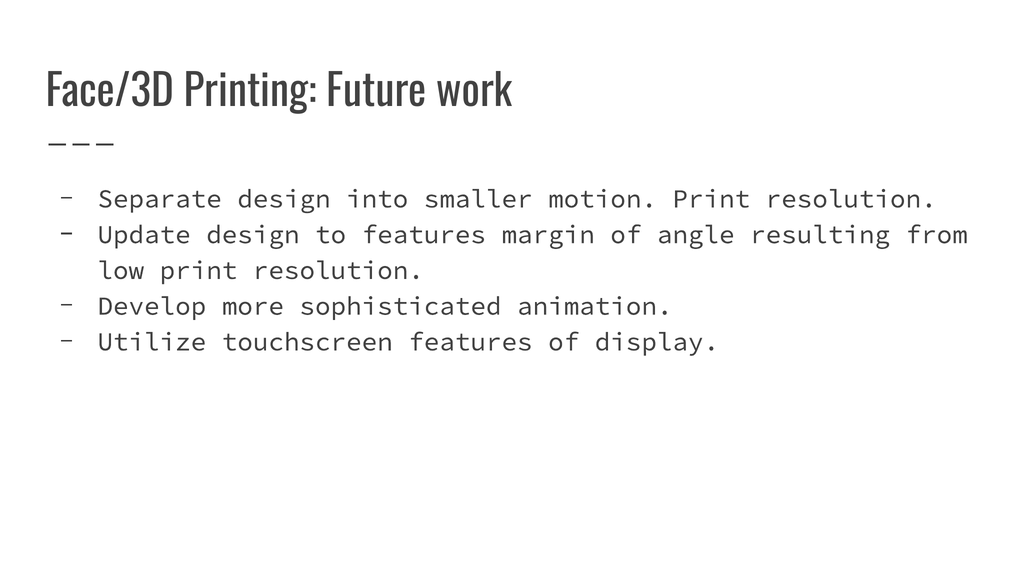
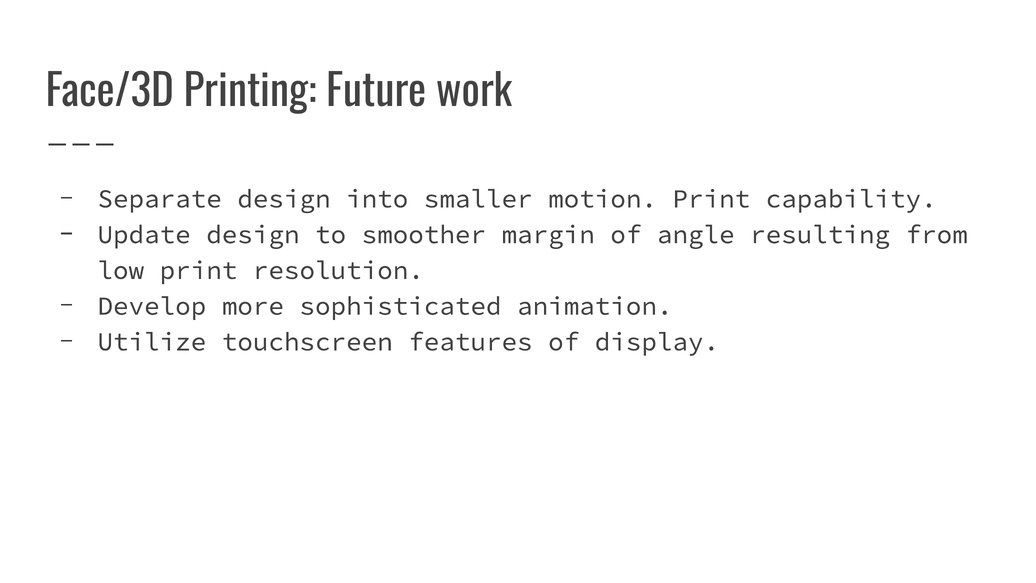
resolution at (851, 199): resolution -> capability
to features: features -> smoother
